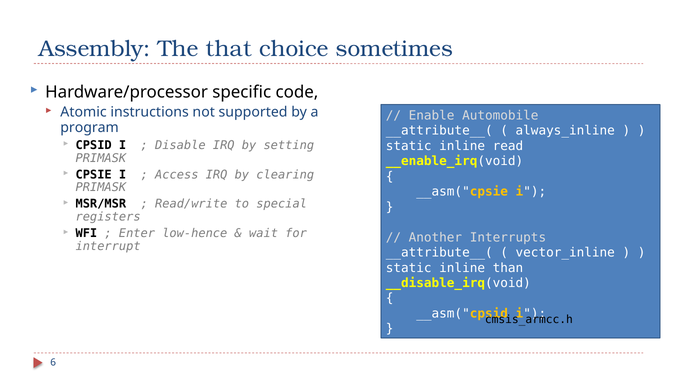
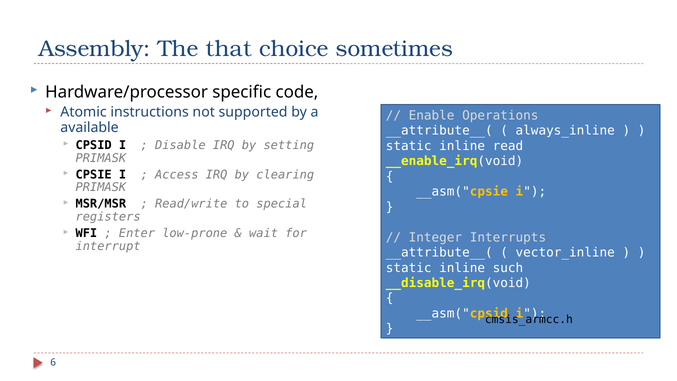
Automobile: Automobile -> Operations
program: program -> available
low-hence: low-hence -> low-prone
Another: Another -> Integer
than: than -> such
